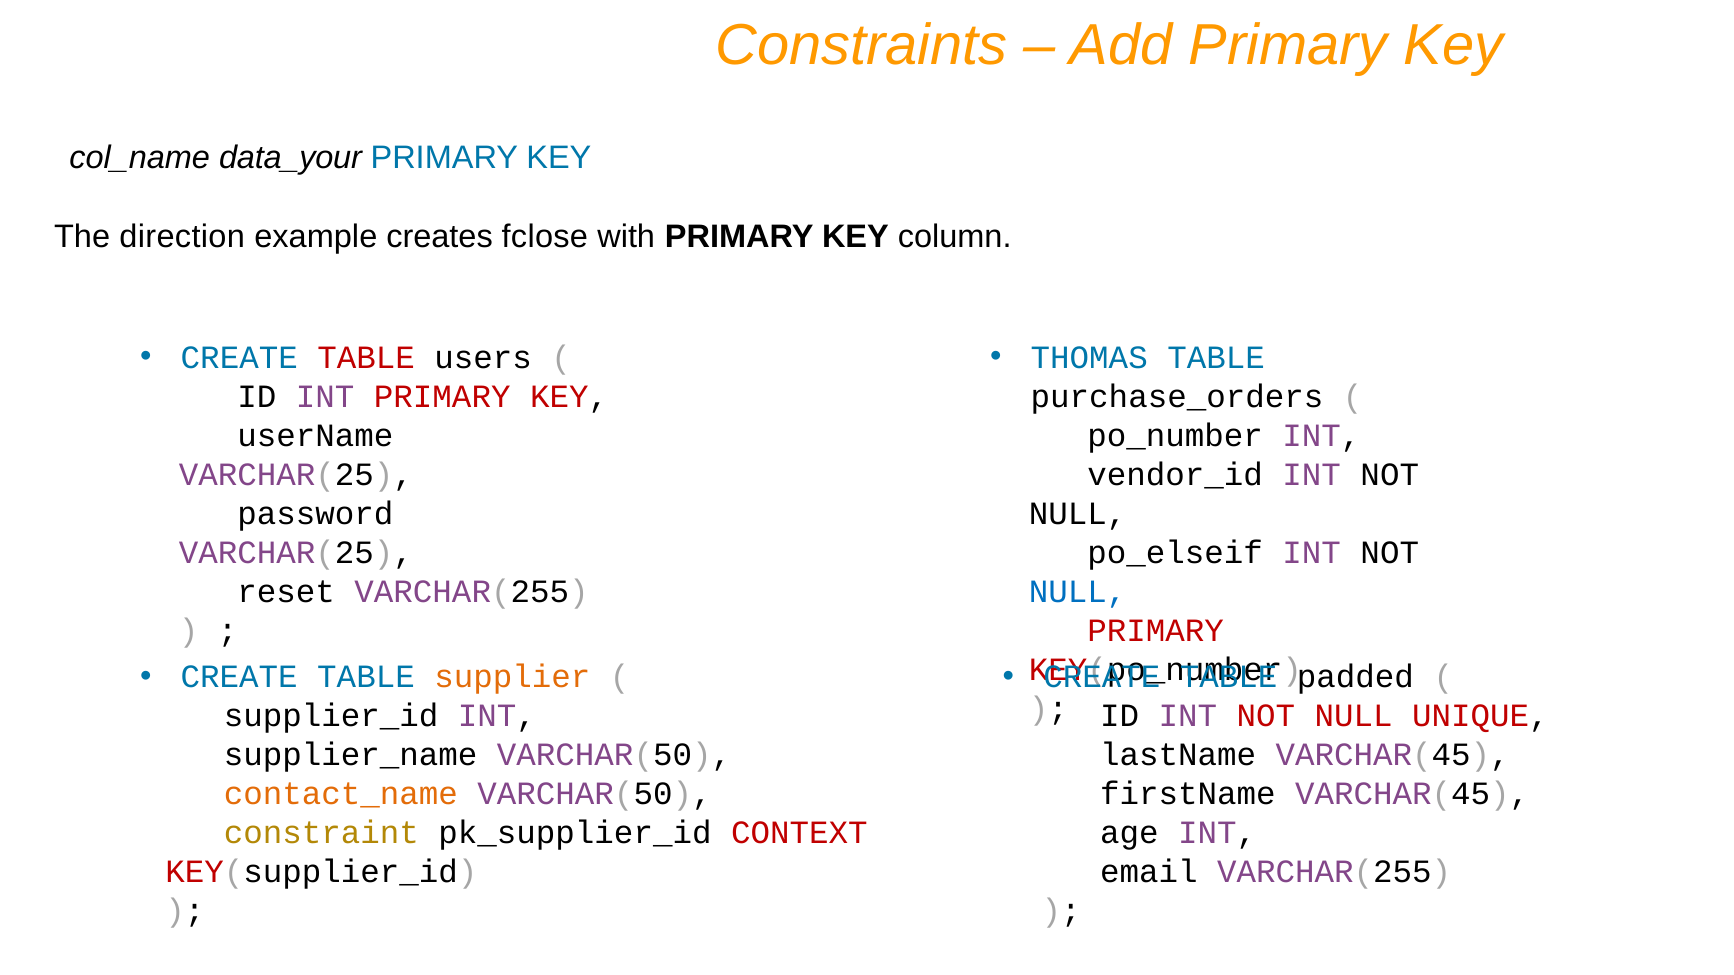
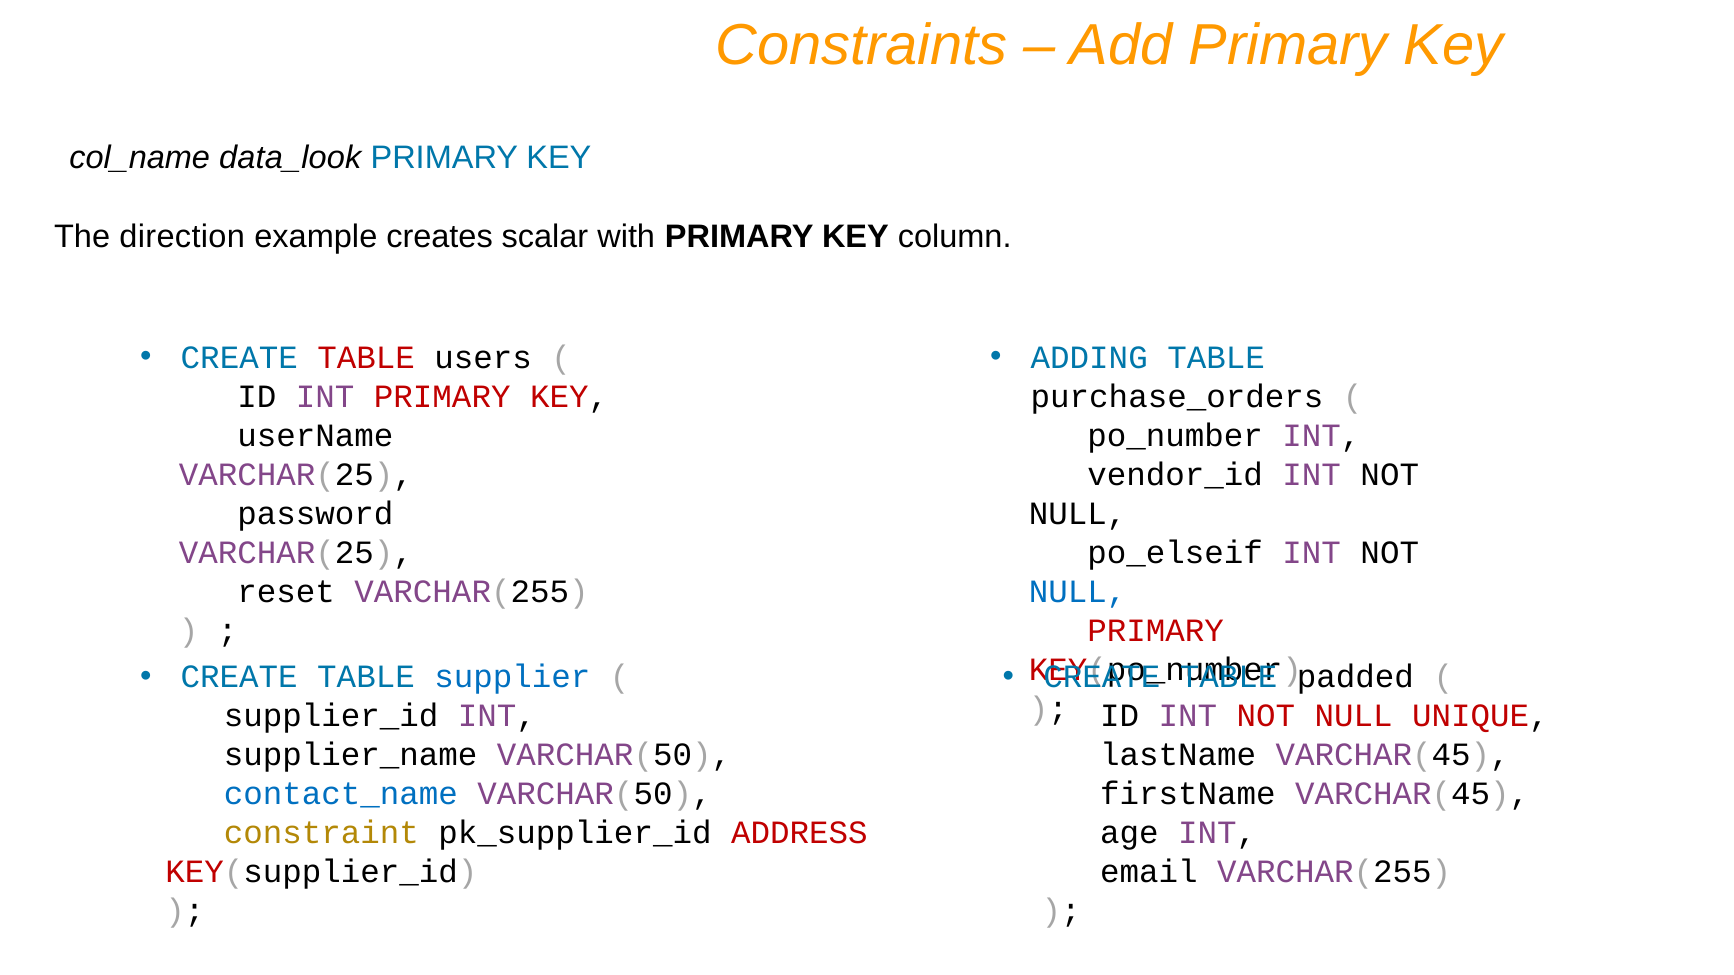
data_your: data_your -> data_look
fclose: fclose -> scalar
THOMAS: THOMAS -> ADDING
supplier colour: orange -> blue
contact_name colour: orange -> blue
CONTEXT: CONTEXT -> ADDRESS
